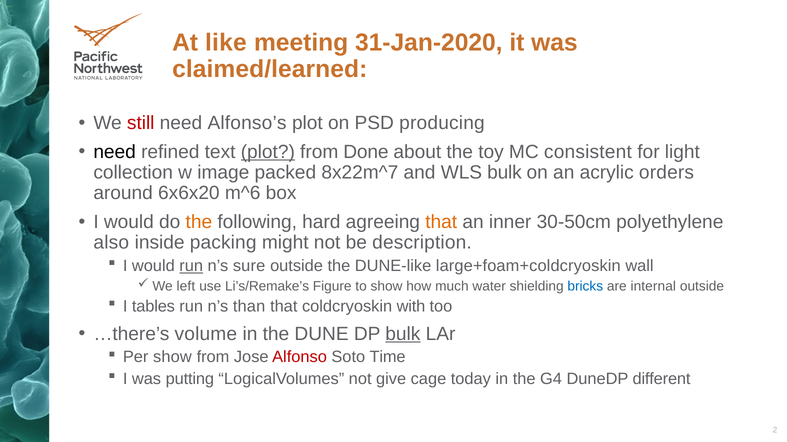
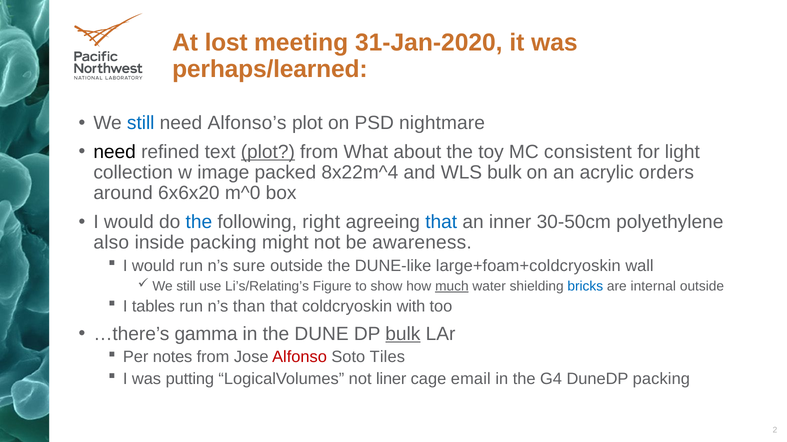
like: like -> lost
claimed/learned: claimed/learned -> perhaps/learned
still at (141, 123) colour: red -> blue
producing: producing -> nightmare
Done: Done -> What
8x22m^7: 8x22m^7 -> 8x22m^4
m^6: m^6 -> m^0
the at (199, 222) colour: orange -> blue
hard: hard -> right
that at (441, 222) colour: orange -> blue
description: description -> awareness
run at (191, 266) underline: present -> none
left at (186, 287): left -> still
Li’s/Remake’s: Li’s/Remake’s -> Li’s/Relating’s
much underline: none -> present
volume: volume -> gamma
Per show: show -> notes
Time: Time -> Tiles
give: give -> liner
today: today -> email
DuneDP different: different -> packing
